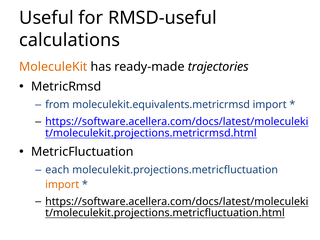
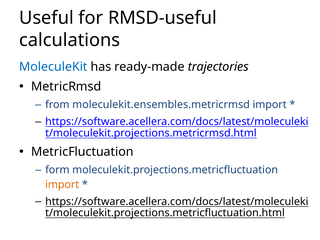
MoleculeKit colour: orange -> blue
moleculekit.equivalents.metricrmsd: moleculekit.equivalents.metricrmsd -> moleculekit.ensembles.metricrmsd
each: each -> form
